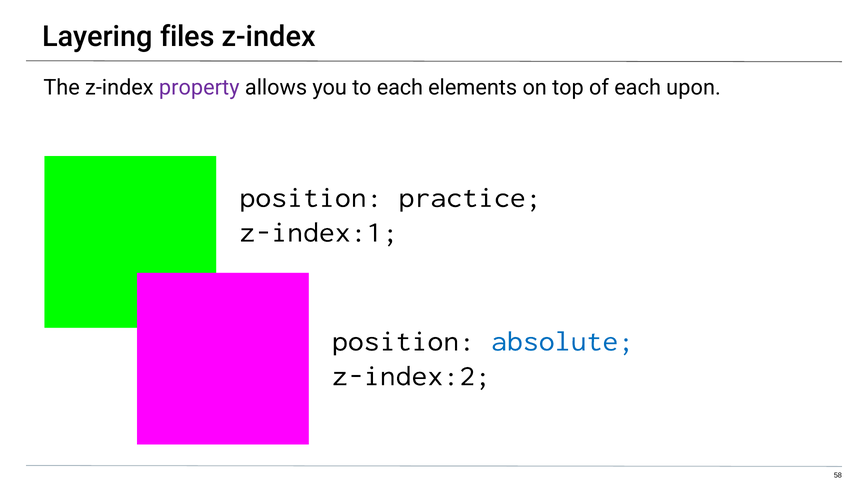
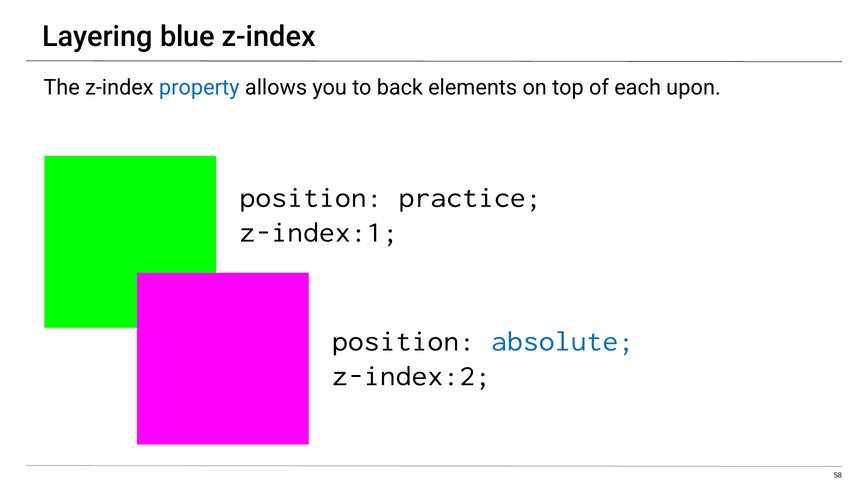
files: files -> blue
property colour: purple -> blue
to each: each -> back
